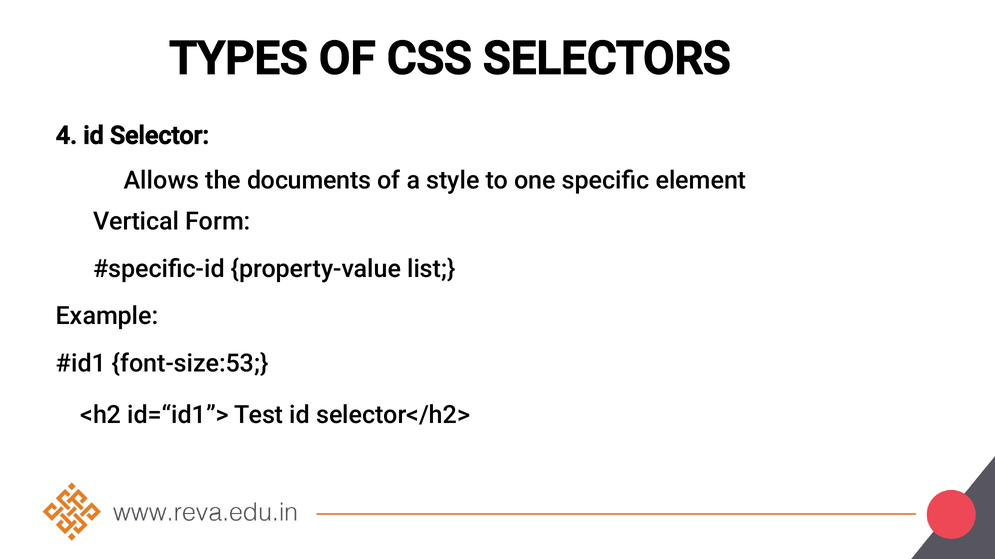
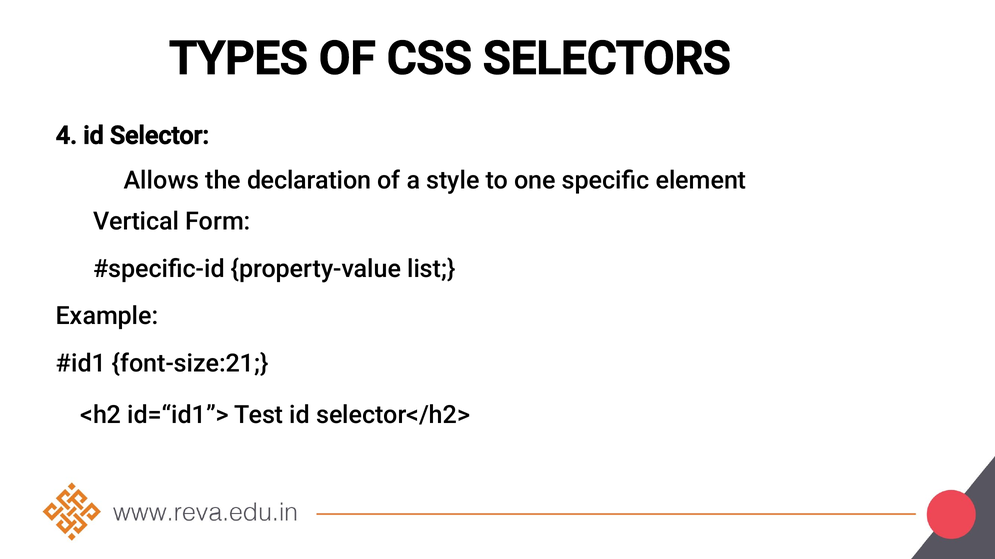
documents: documents -> declaration
font-size:53: font-size:53 -> font-size:21
